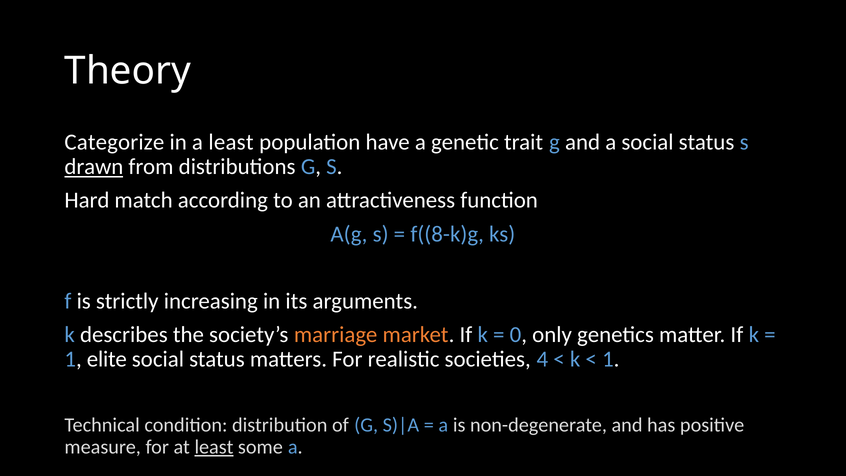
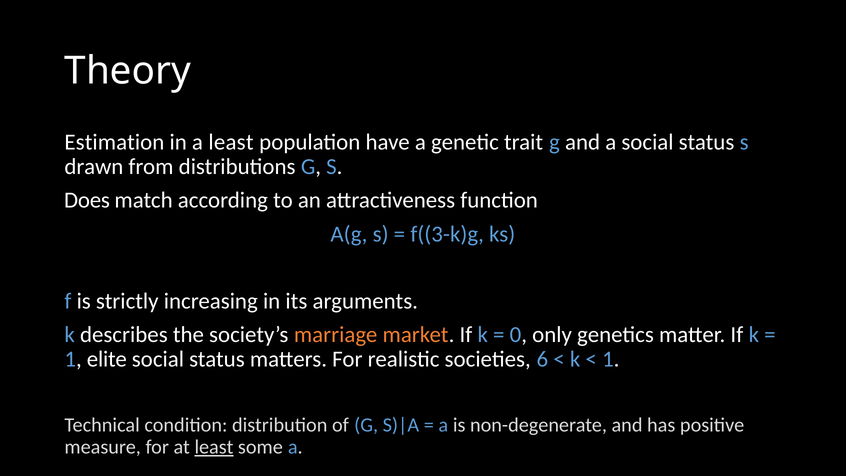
Categorize: Categorize -> Estimation
drawn underline: present -> none
Hard: Hard -> Does
f((8-k)g: f((8-k)g -> f((3-k)g
4: 4 -> 6
